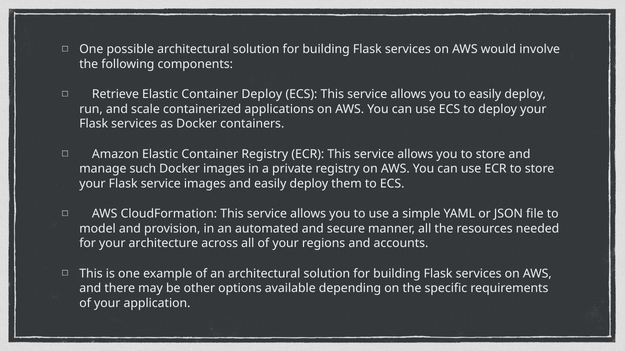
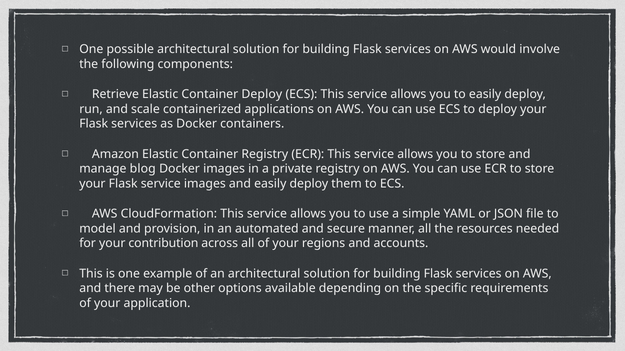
such: such -> blog
architecture: architecture -> contribution
